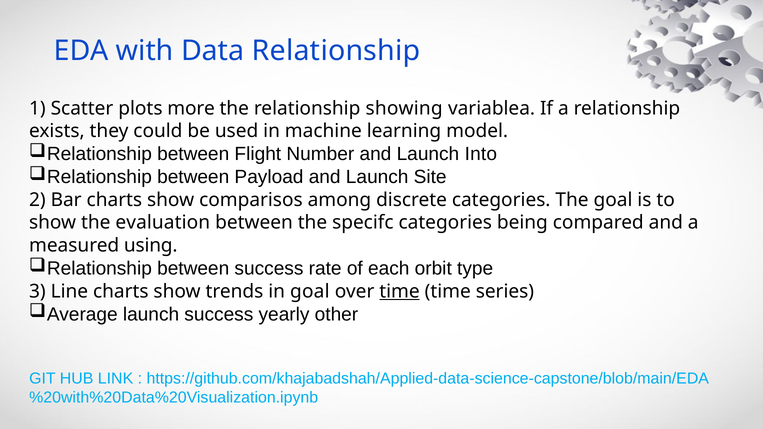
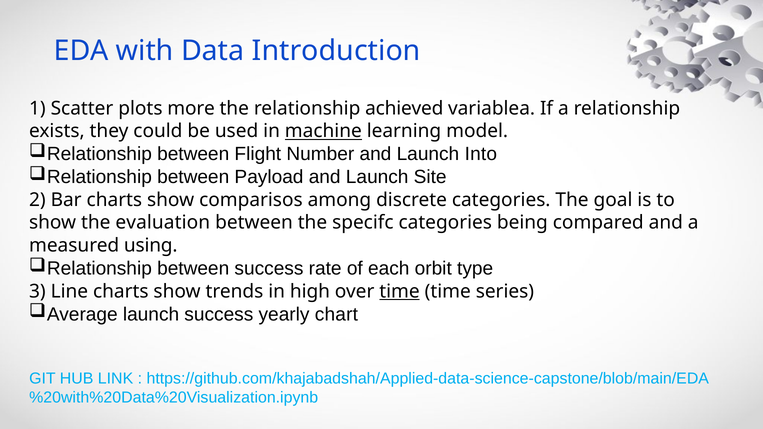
Data Relationship: Relationship -> Introduction
showing: showing -> achieved
machine underline: none -> present
in goal: goal -> high
other: other -> chart
